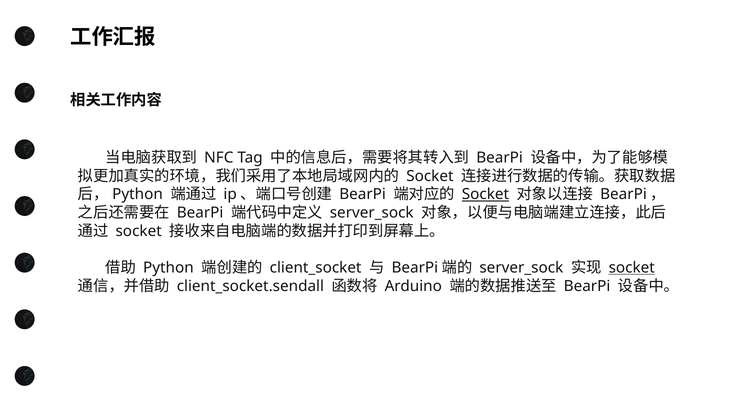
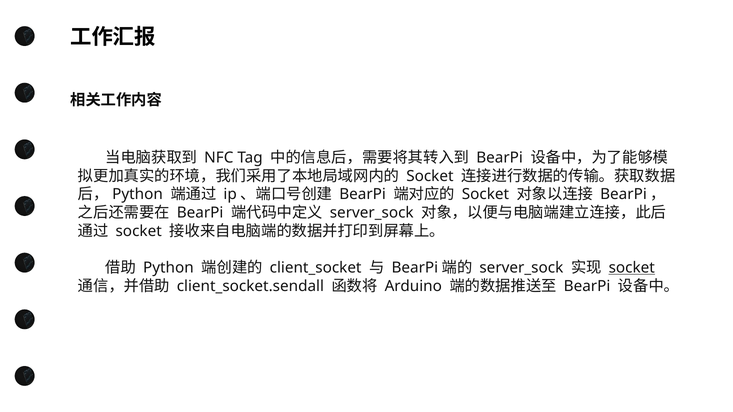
Socket at (485, 195) underline: present -> none
